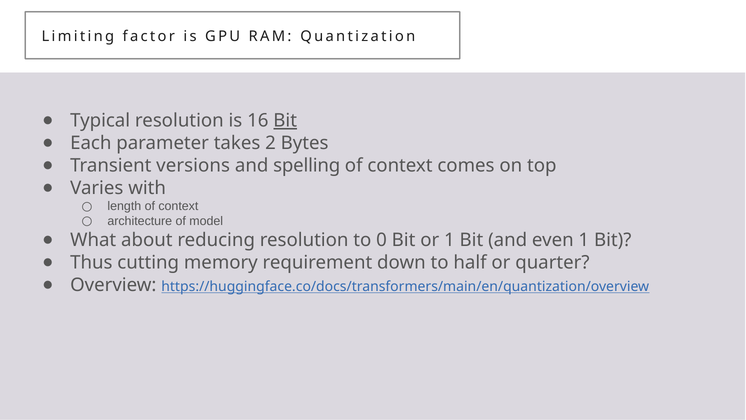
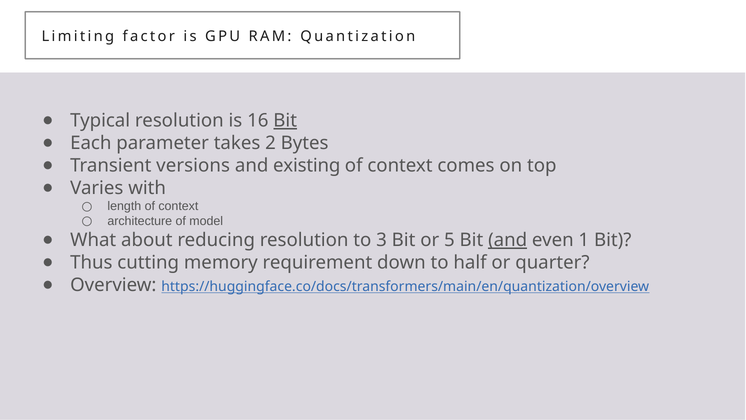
spelling: spelling -> existing
0: 0 -> 3
or 1: 1 -> 5
and at (508, 240) underline: none -> present
